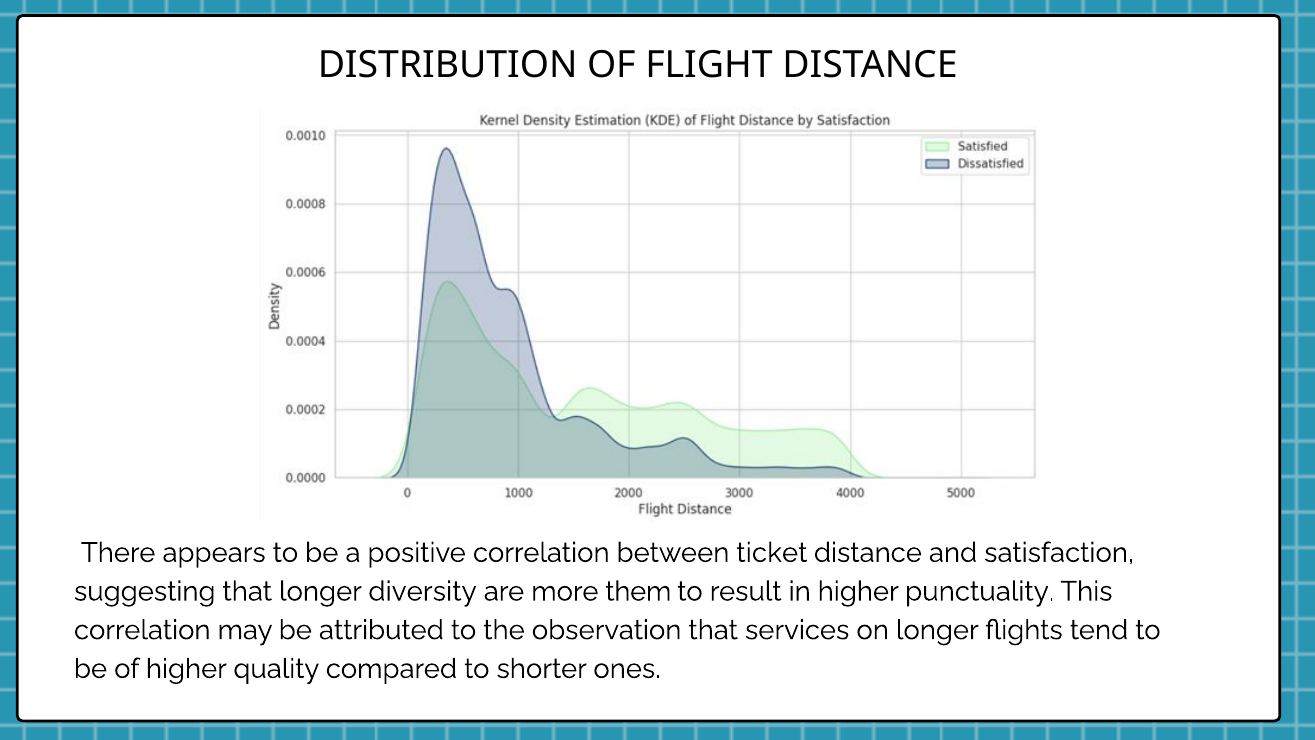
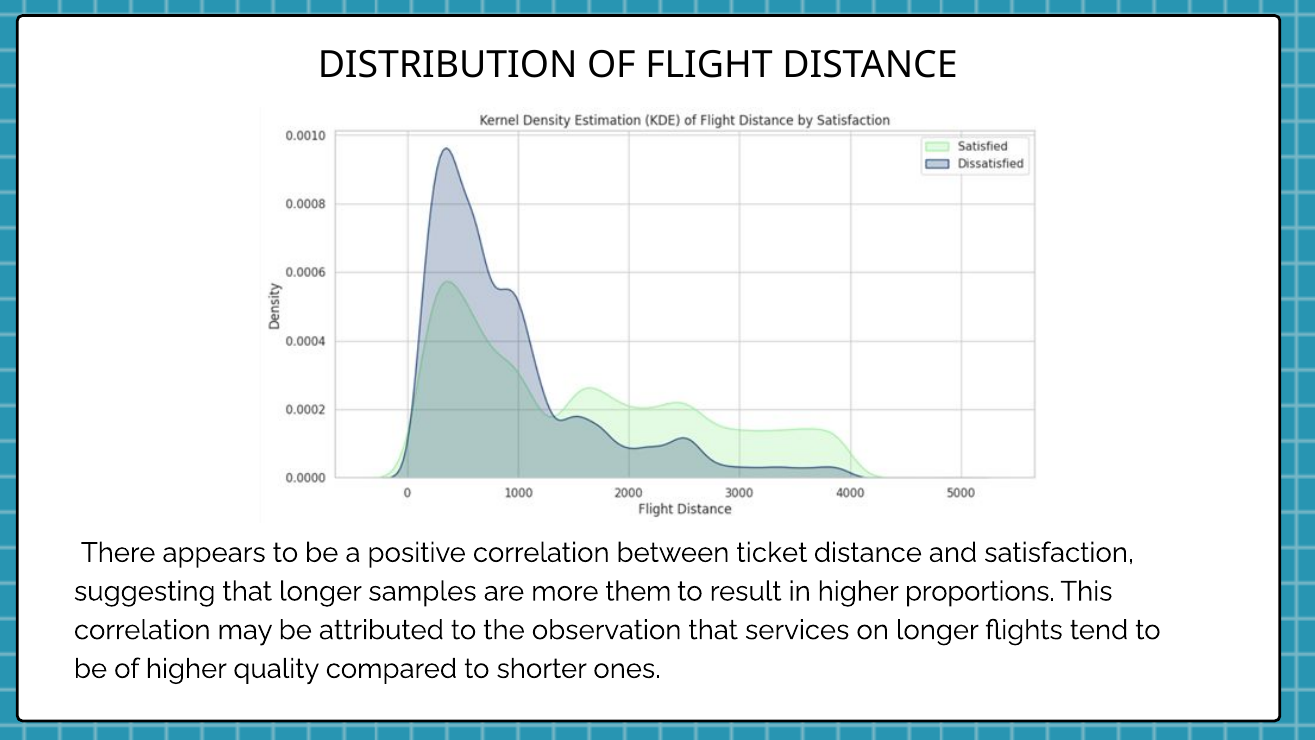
diversity: diversity -> samples
punctuality: punctuality -> proportions
